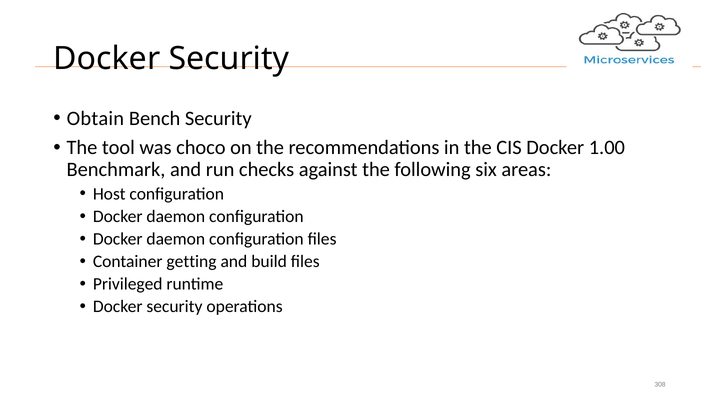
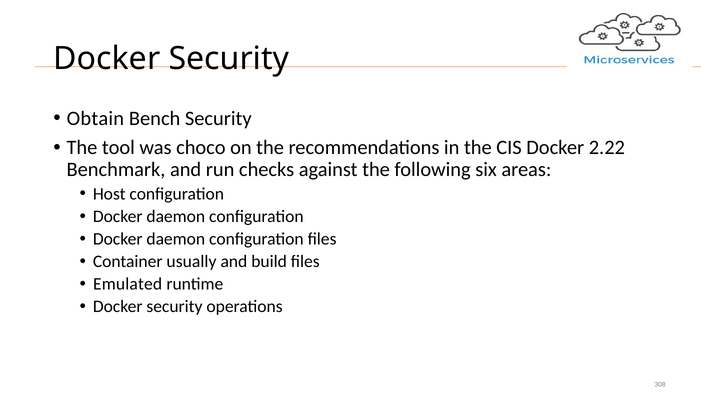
1.00: 1.00 -> 2.22
getting: getting -> usually
Privileged: Privileged -> Emulated
